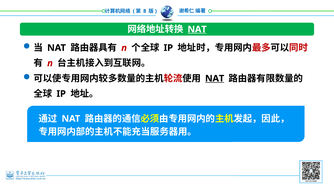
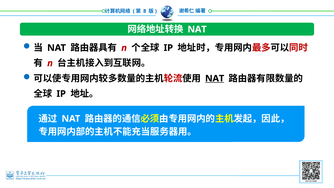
NAT at (197, 29) underline: present -> none
